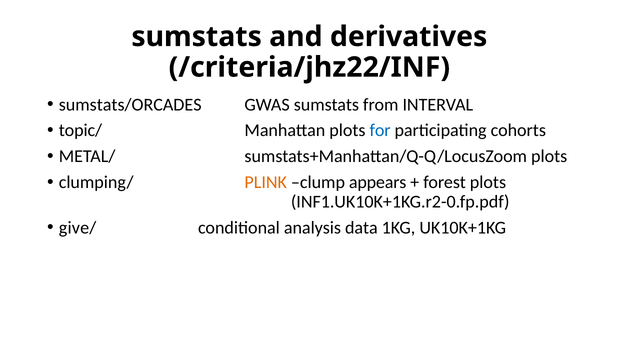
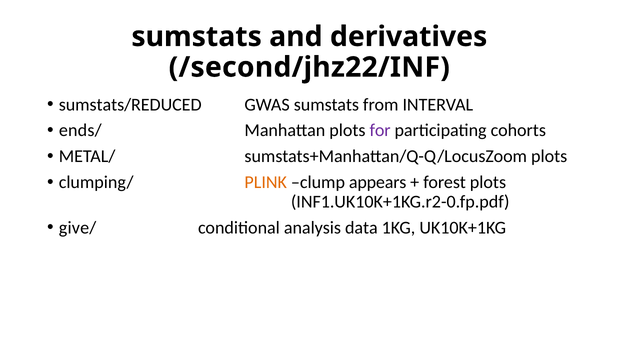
/criteria/jhz22/INF: /criteria/jhz22/INF -> /second/jhz22/INF
sumstats/ORCADES: sumstats/ORCADES -> sumstats/REDUCED
topic/: topic/ -> ends/
for colour: blue -> purple
